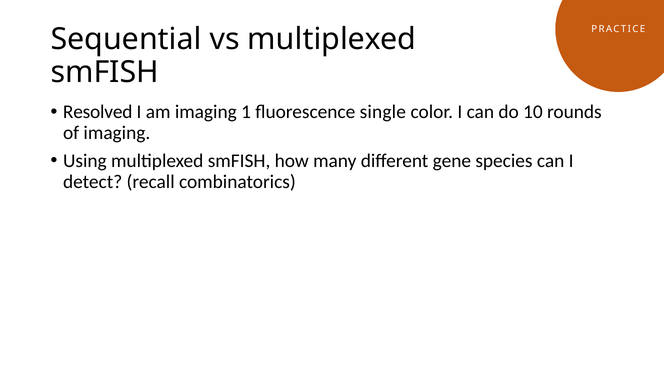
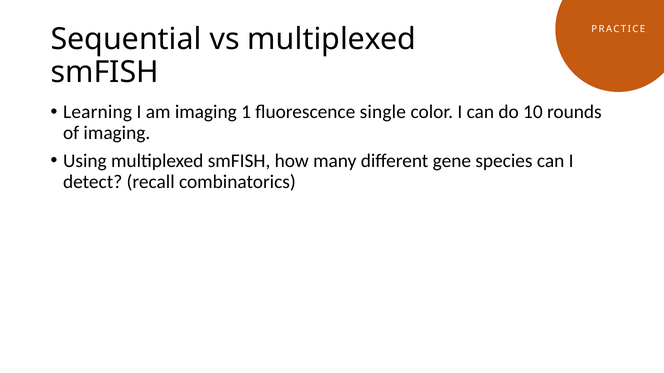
Resolved: Resolved -> Learning
